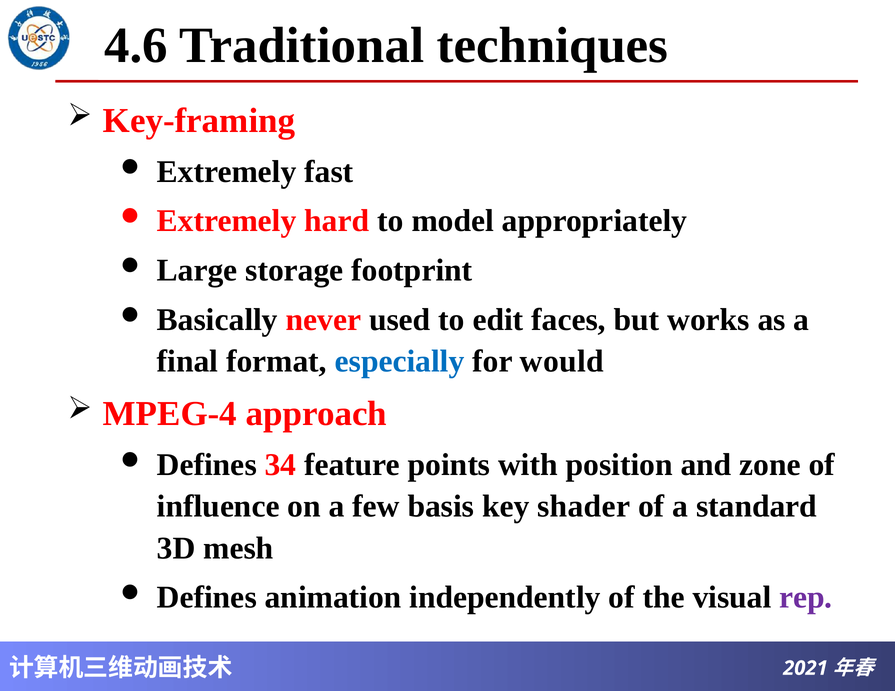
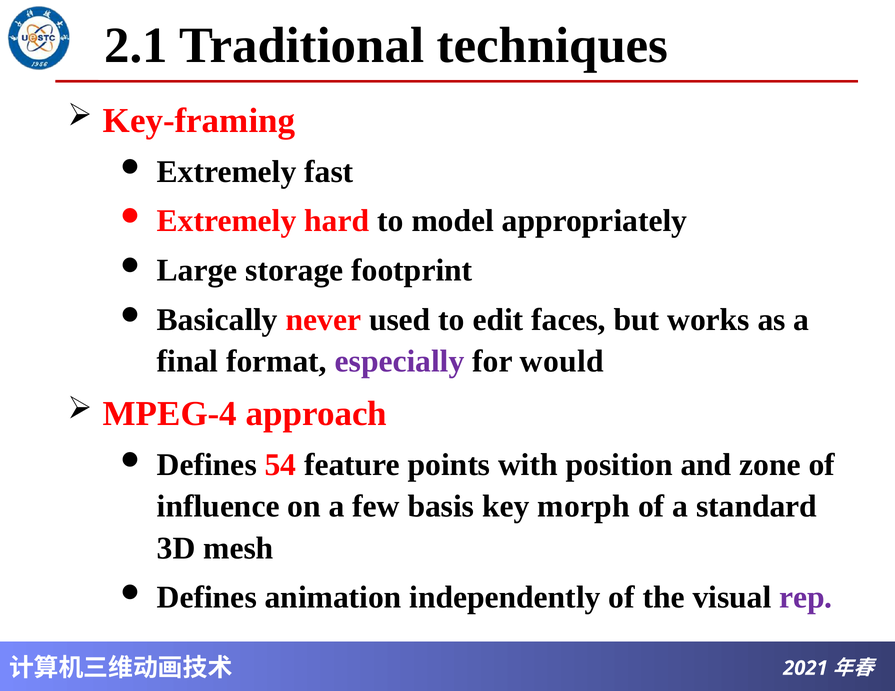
4.6: 4.6 -> 2.1
especially colour: blue -> purple
34: 34 -> 54
shader: shader -> morph
